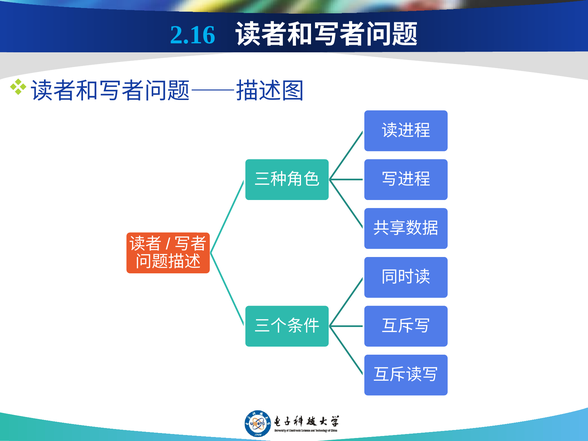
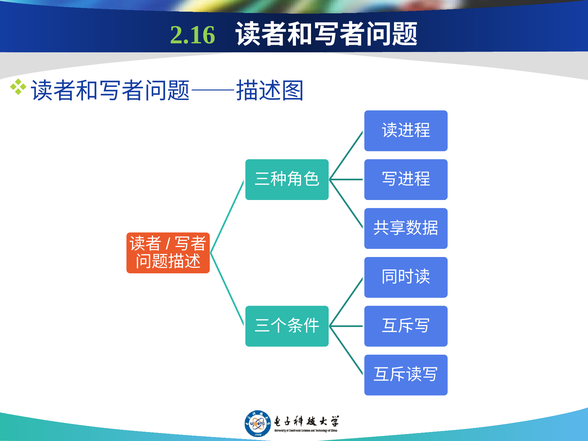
2.16 colour: light blue -> light green
